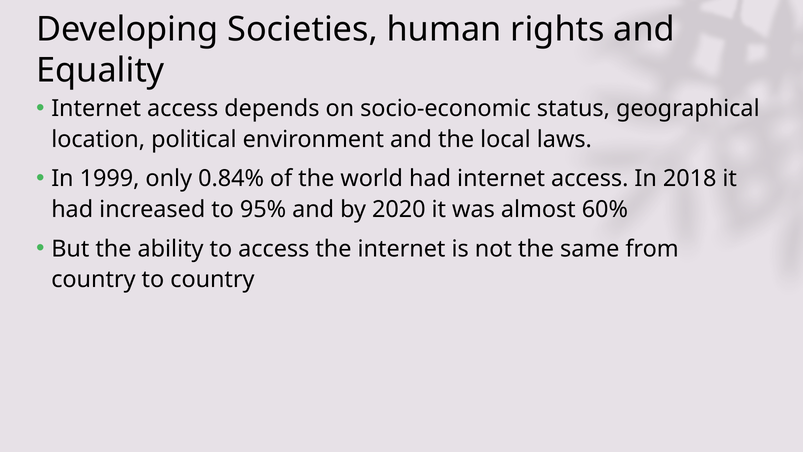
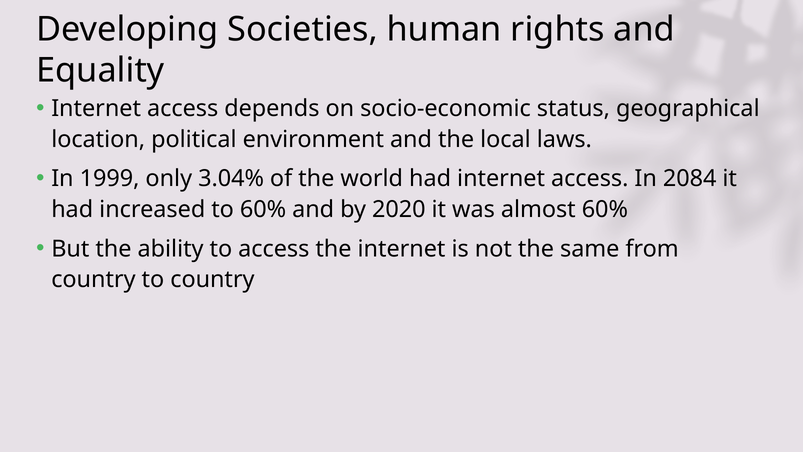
0.84%: 0.84% -> 3.04%
2018: 2018 -> 2084
to 95%: 95% -> 60%
